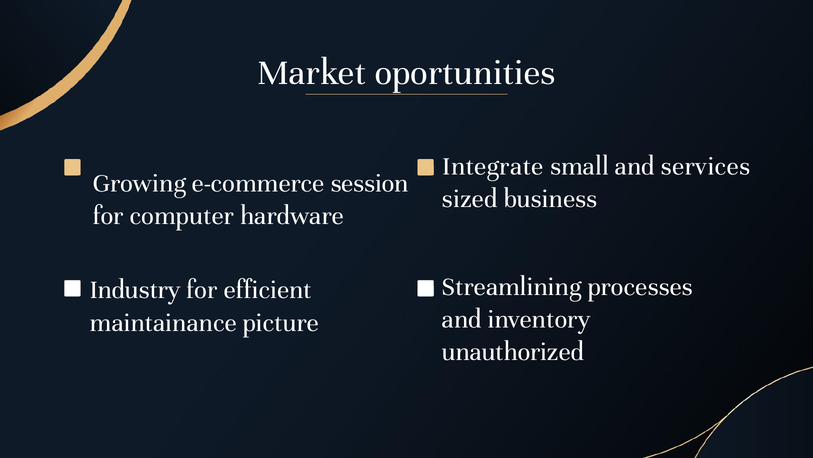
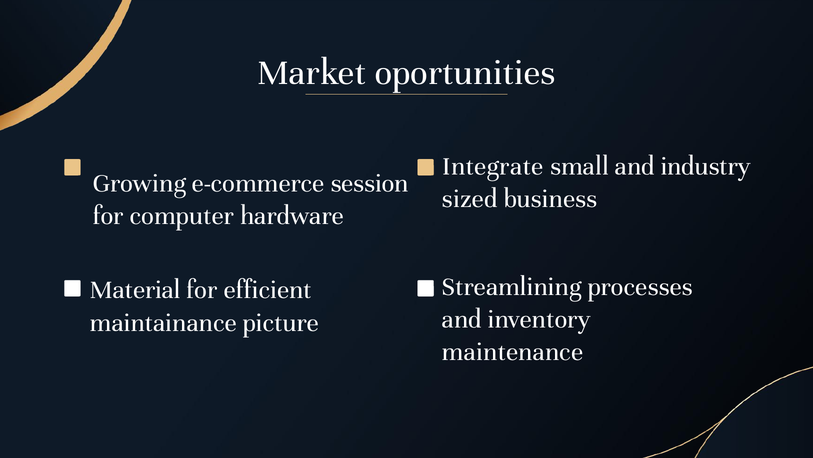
services: services -> industry
Industry: Industry -> Material
unauthorized: unauthorized -> maintenance
